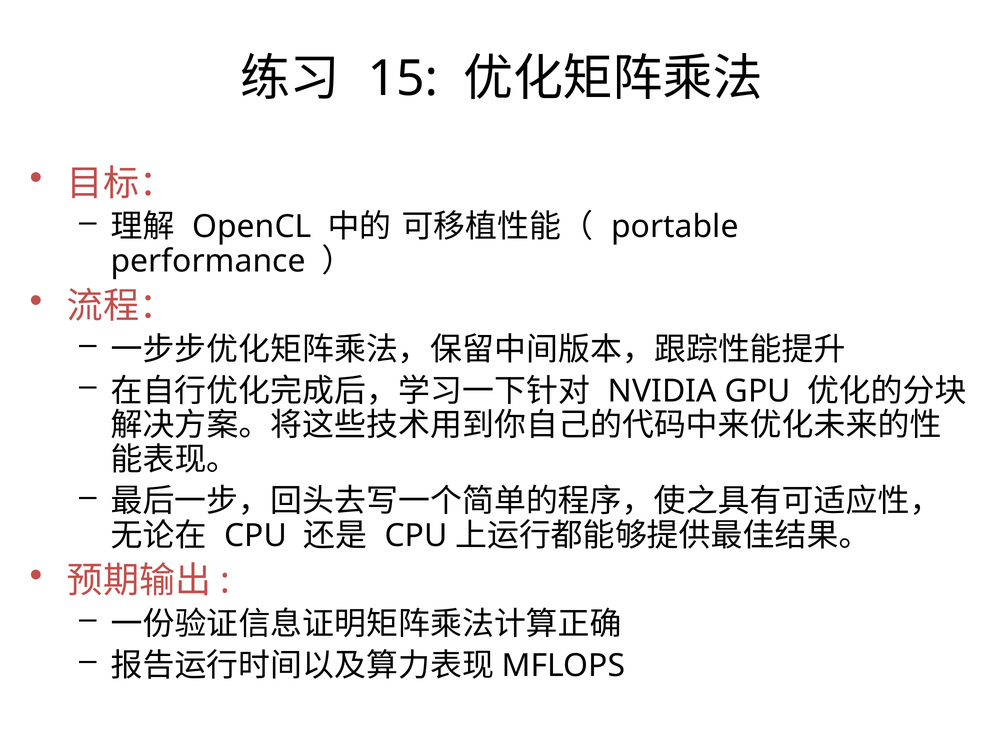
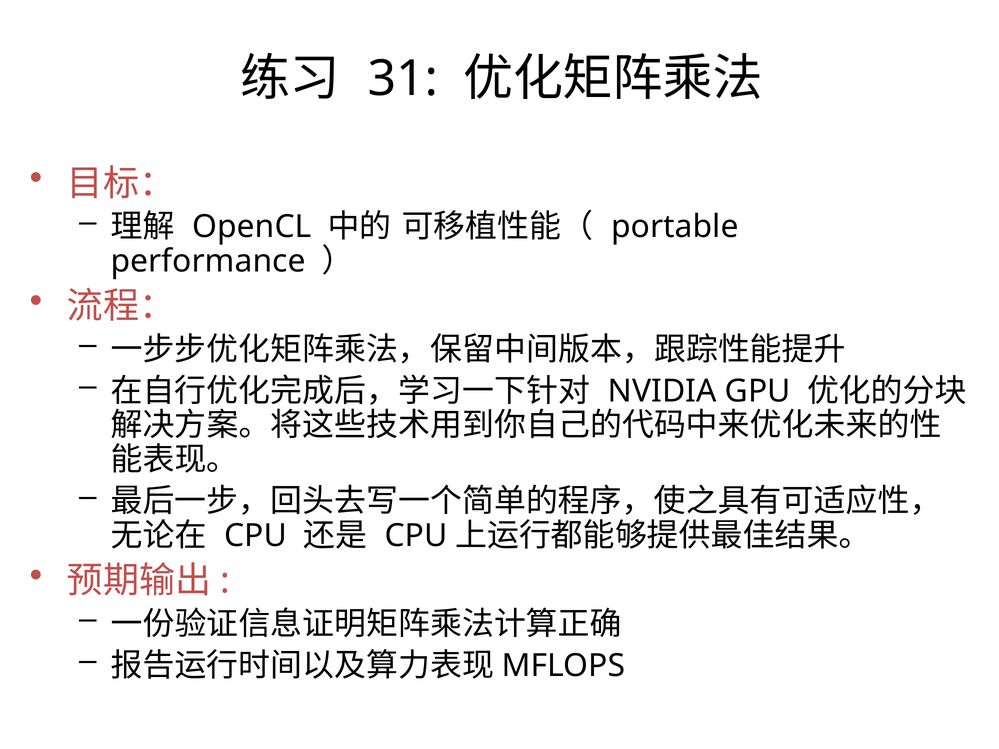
15: 15 -> 31
